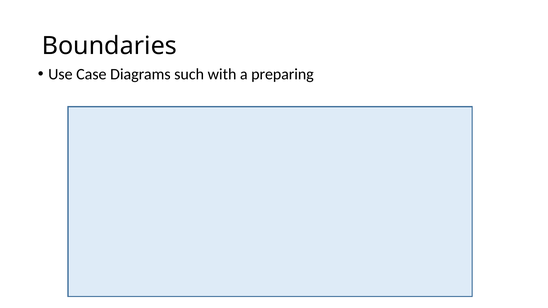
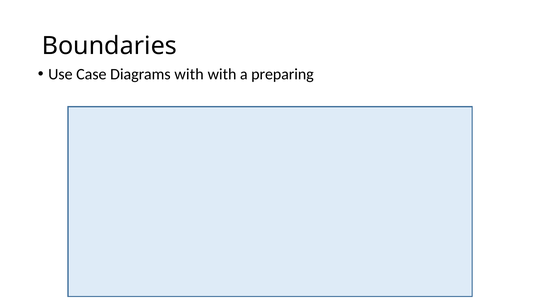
Diagrams such: such -> with
